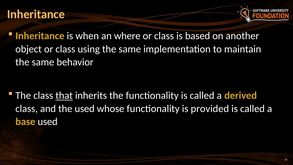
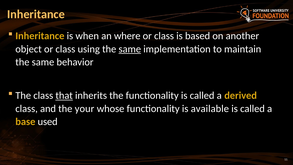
same at (130, 49) underline: none -> present
the used: used -> your
provided: provided -> available
